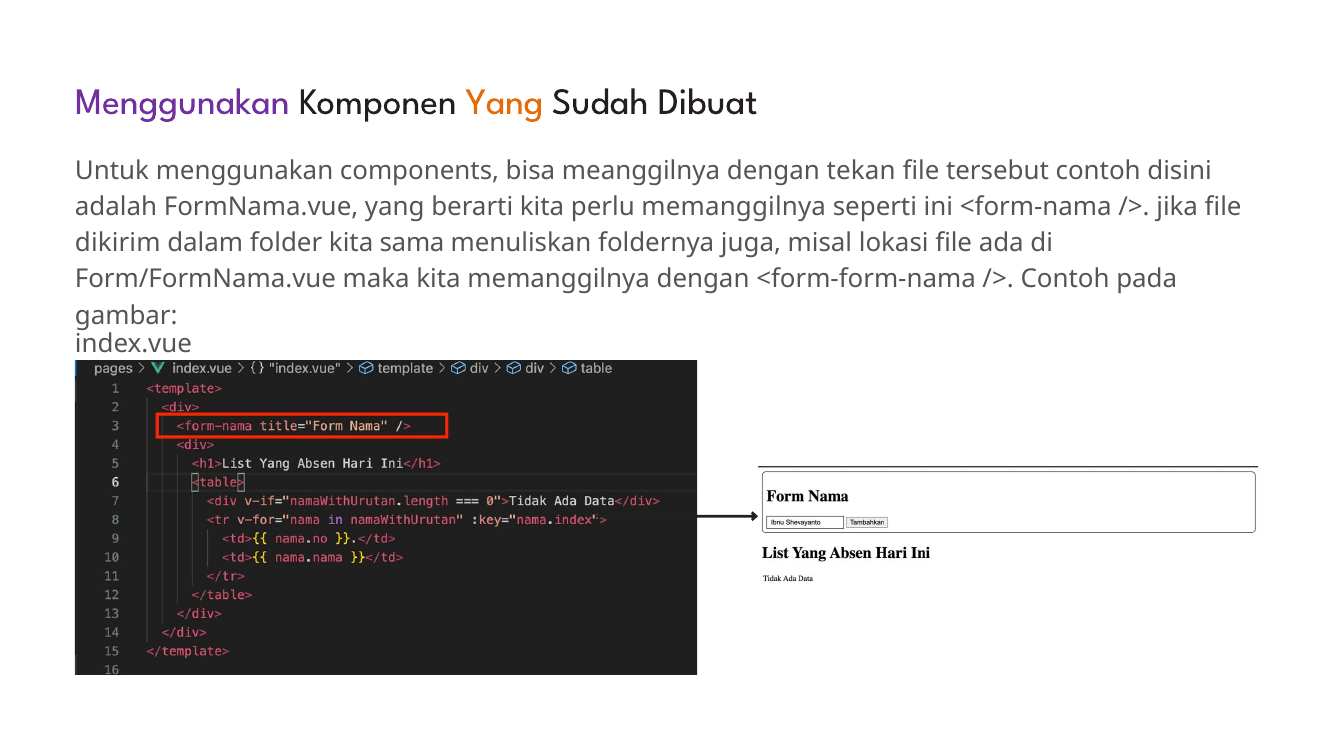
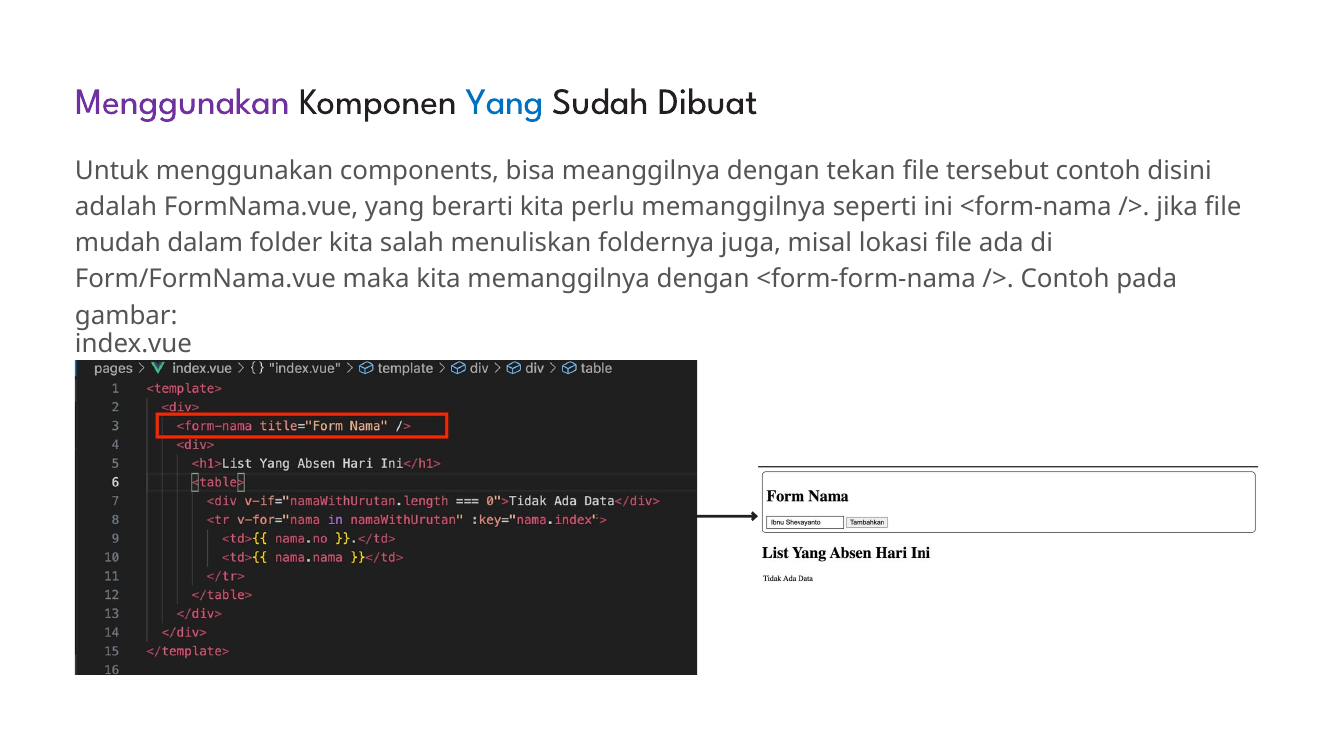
Yang at (505, 102) colour: orange -> blue
dikirim: dikirim -> mudah
sama: sama -> salah
